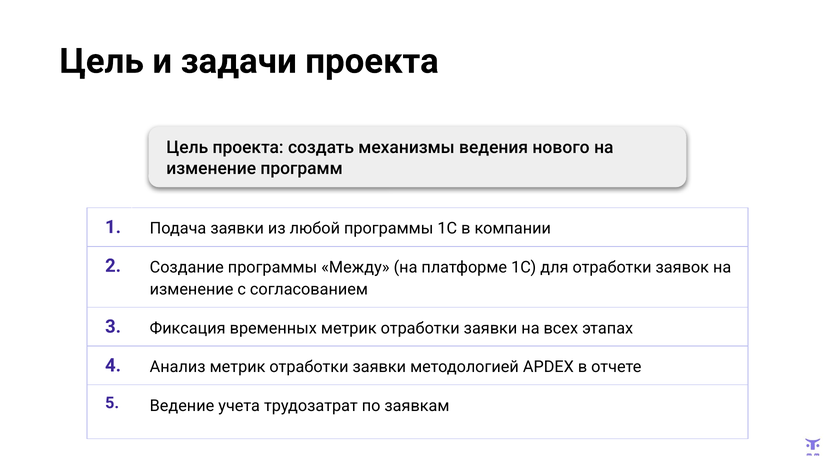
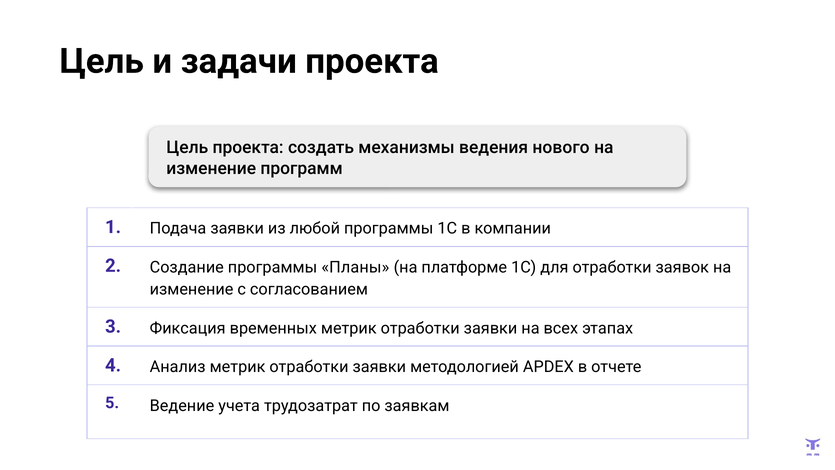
Между: Между -> Планы
